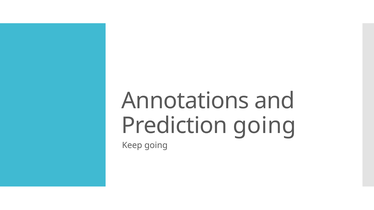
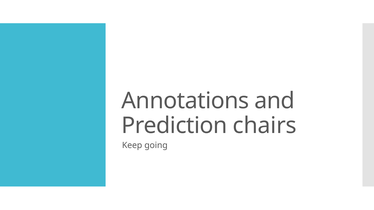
Prediction going: going -> chairs
